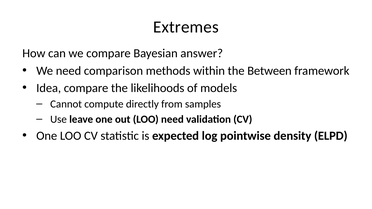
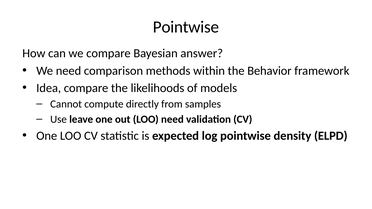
Extremes at (186, 27): Extremes -> Pointwise
Between: Between -> Behavior
